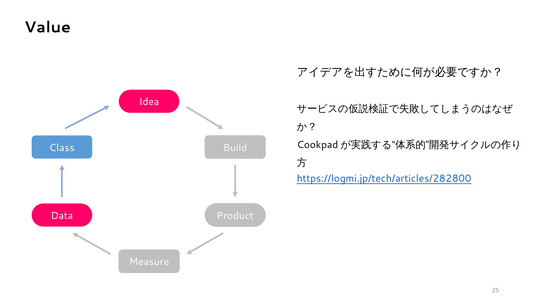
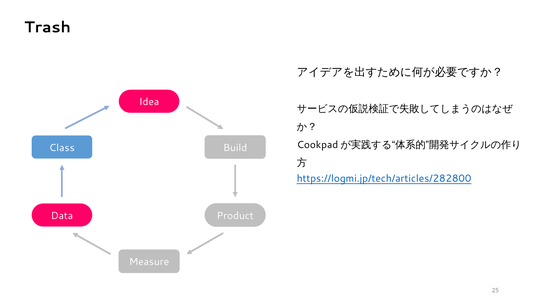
Value: Value -> Trash
